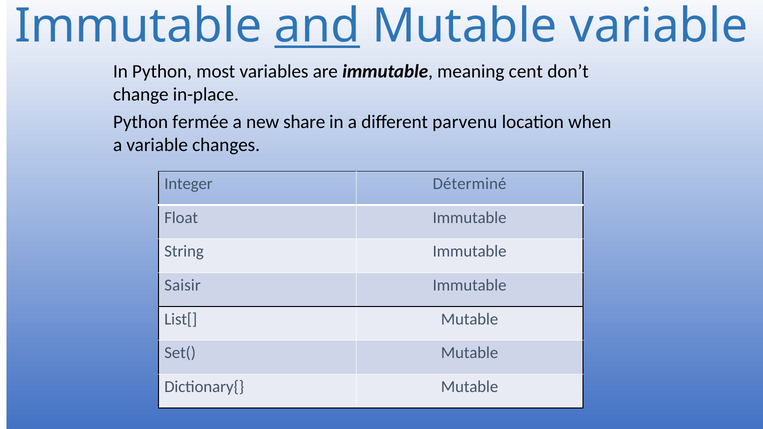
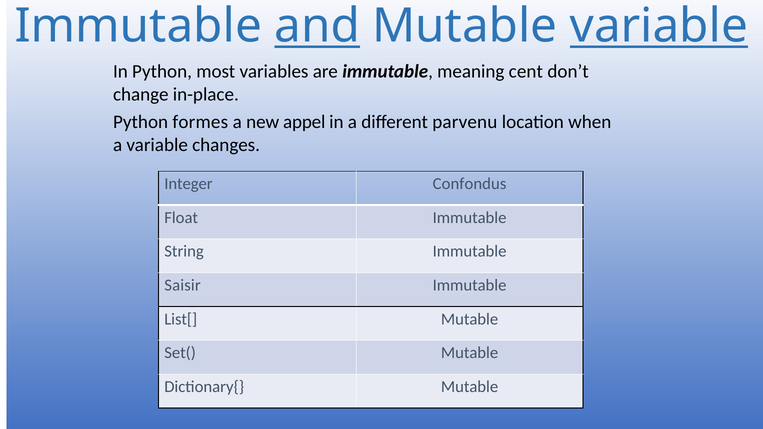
variable at (659, 26) underline: none -> present
fermée: fermée -> formes
share: share -> appel
Déterminé: Déterminé -> Confondus
